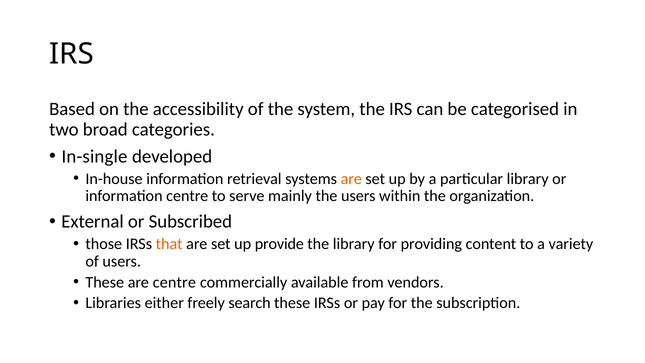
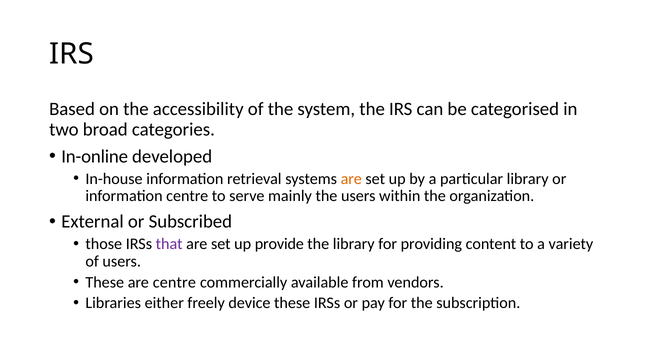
In-single: In-single -> In-online
that colour: orange -> purple
search: search -> device
